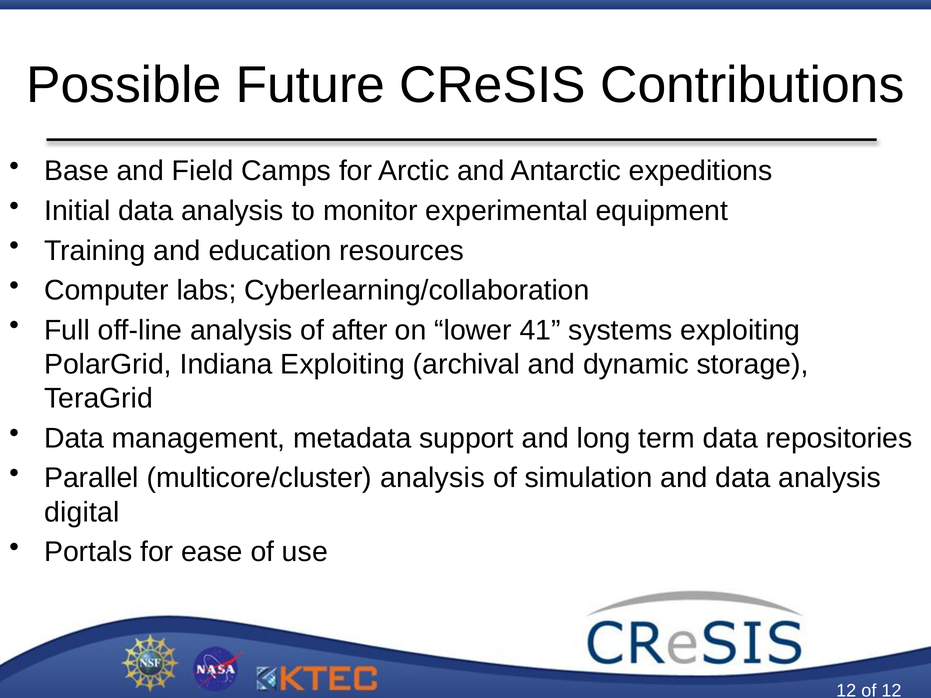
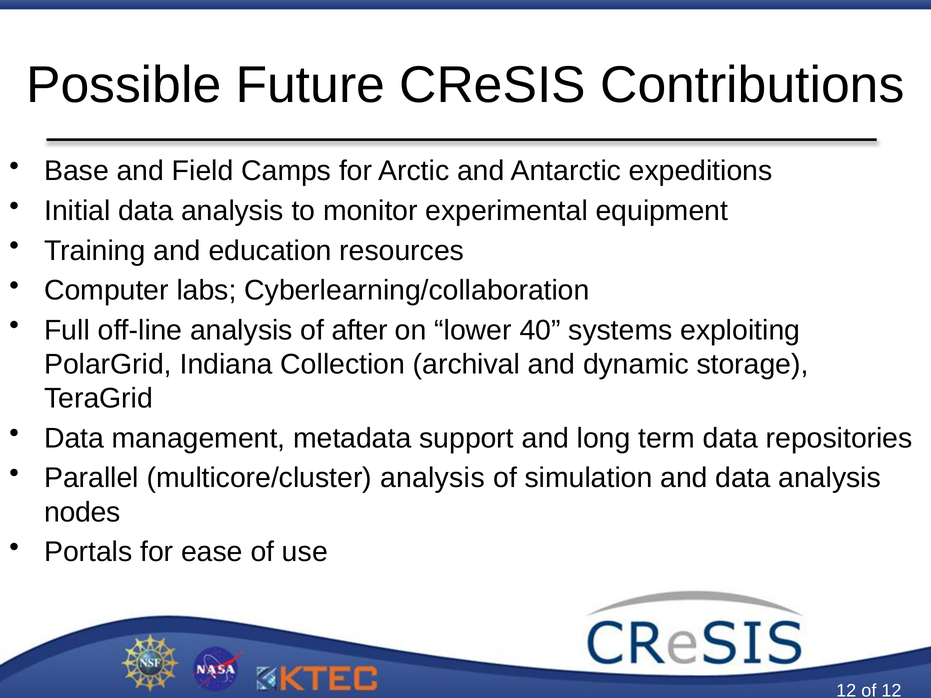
41: 41 -> 40
Indiana Exploiting: Exploiting -> Collection
digital: digital -> nodes
